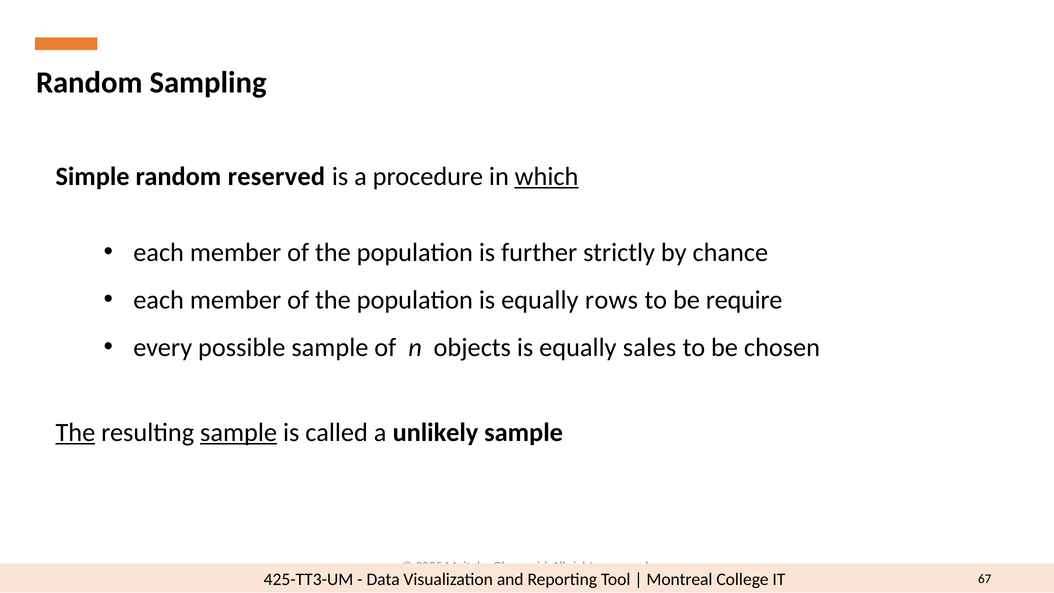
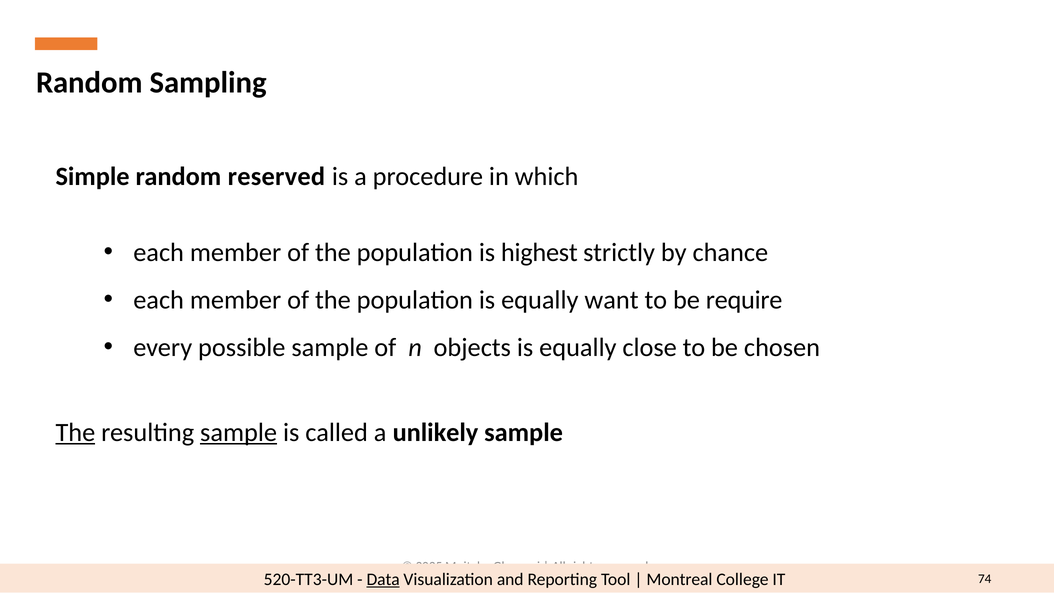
which underline: present -> none
further: further -> highest
rows: rows -> want
sales: sales -> close
425-TT3-UM: 425-TT3-UM -> 520-TT3-UM
Data underline: none -> present
67: 67 -> 74
